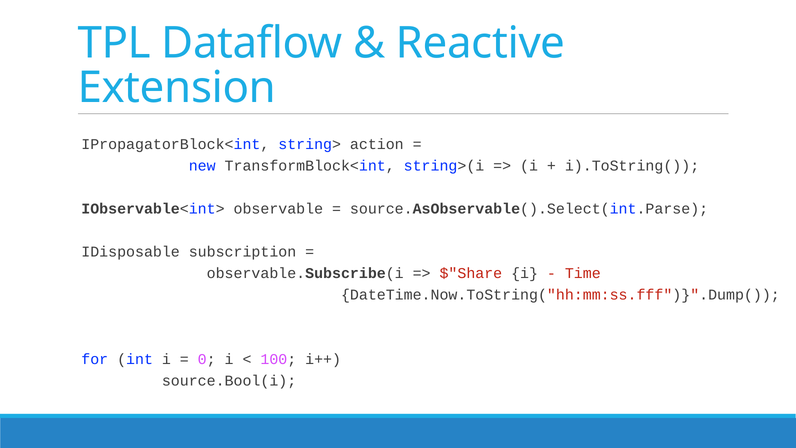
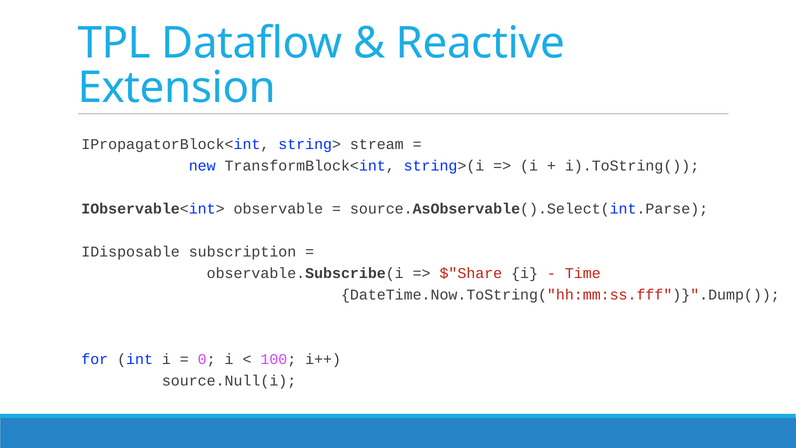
action: action -> stream
source.Bool(i: source.Bool(i -> source.Null(i
